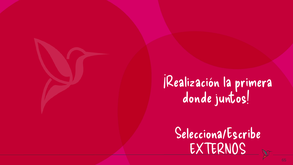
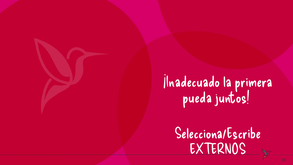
¡Realización: ¡Realización -> ¡Inadecuado
donde: donde -> pueda
